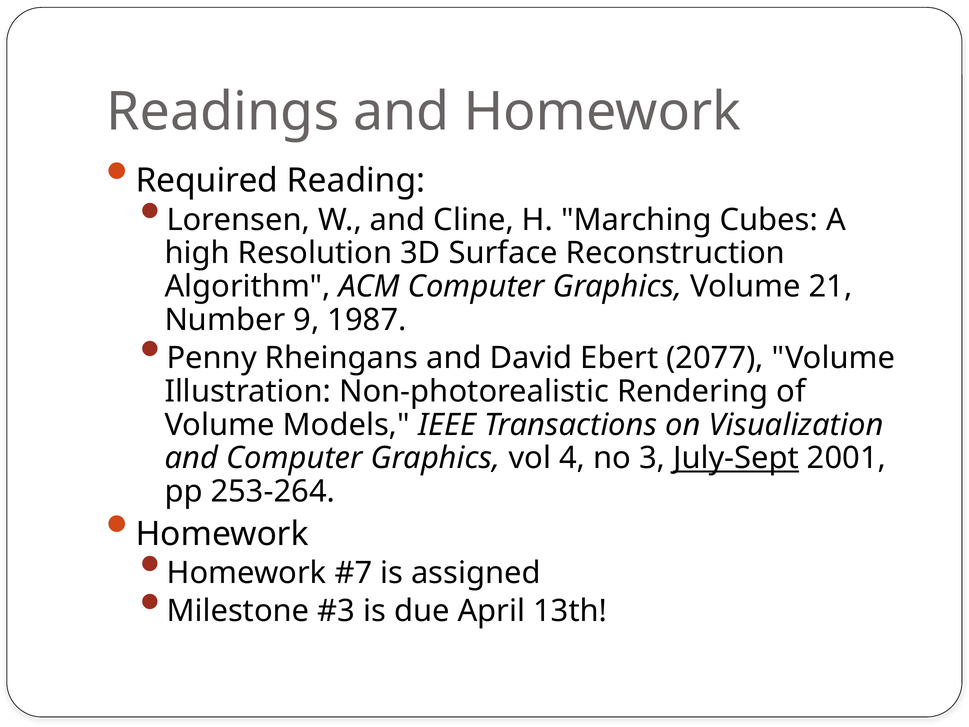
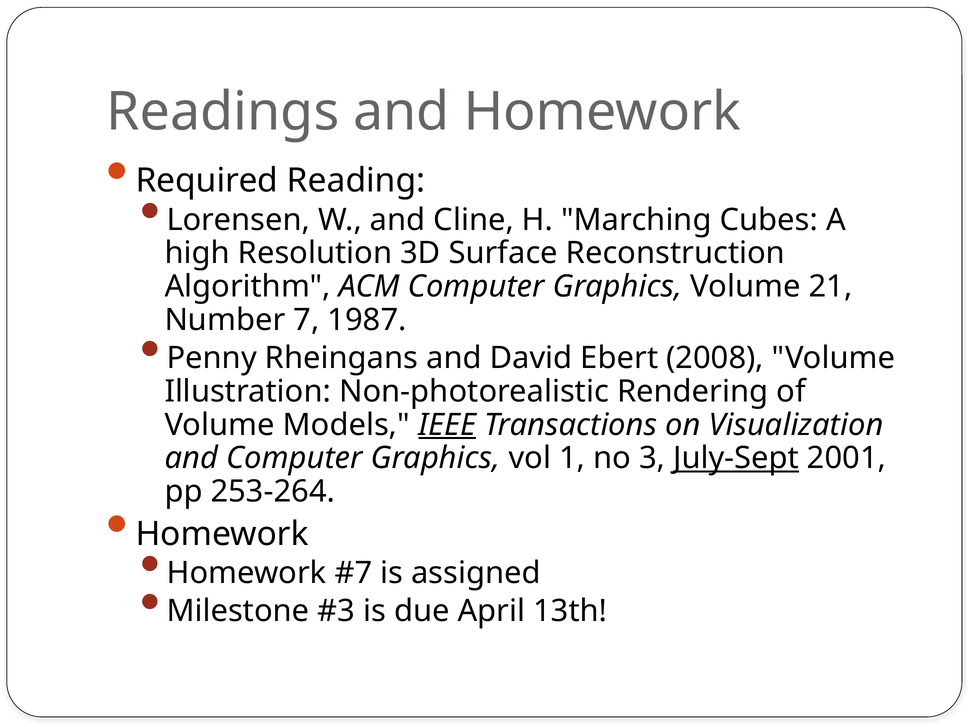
9: 9 -> 7
2077: 2077 -> 2008
IEEE underline: none -> present
4: 4 -> 1
